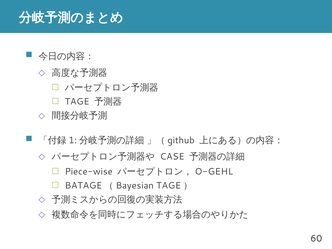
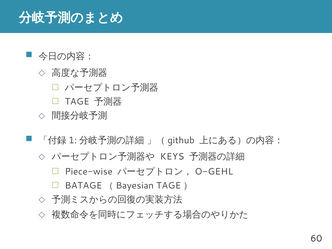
CASE: CASE -> KEYS
